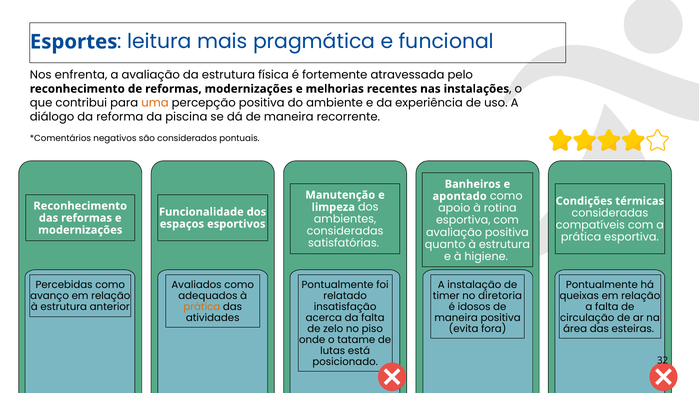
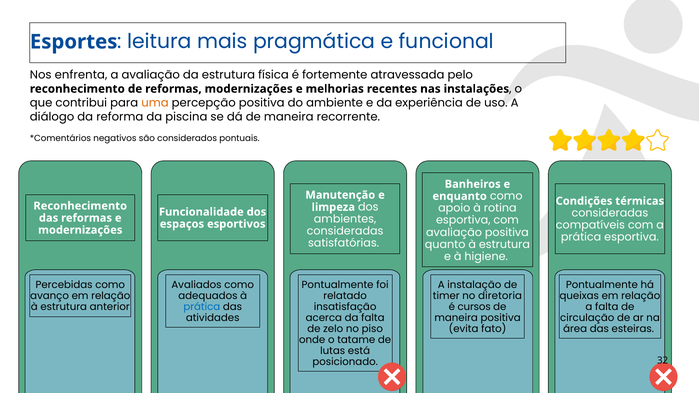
apontado: apontado -> enquanto
idosos: idosos -> cursos
prática at (202, 307) colour: orange -> blue
fora: fora -> fato
